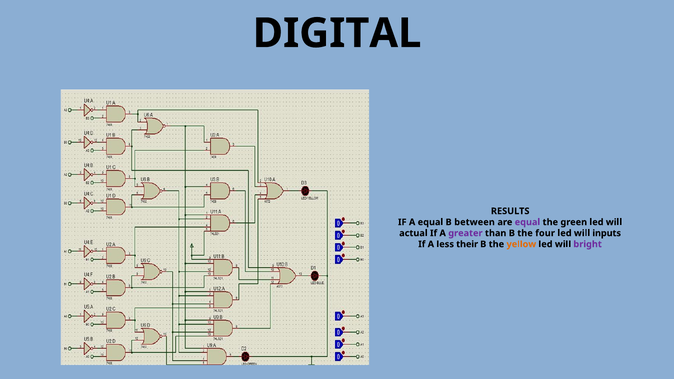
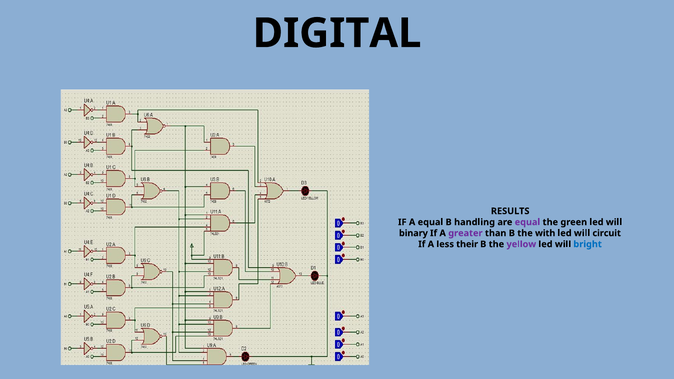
between: between -> handling
actual: actual -> binary
four: four -> with
inputs: inputs -> circuit
yellow colour: orange -> purple
bright colour: purple -> blue
